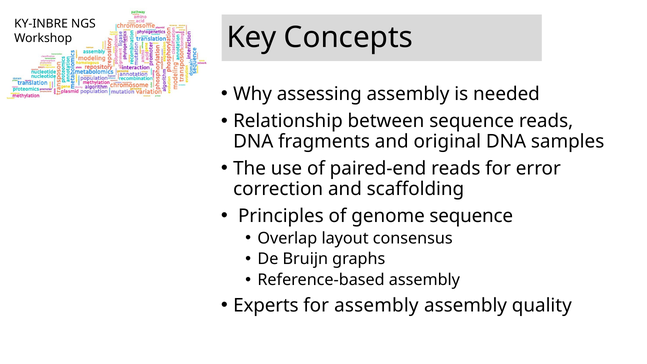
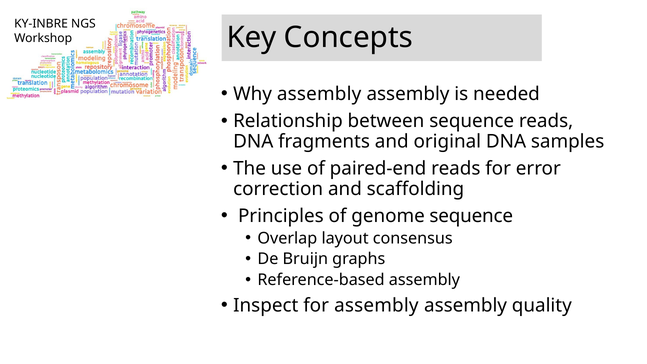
Why assessing: assessing -> assembly
Experts: Experts -> Inspect
